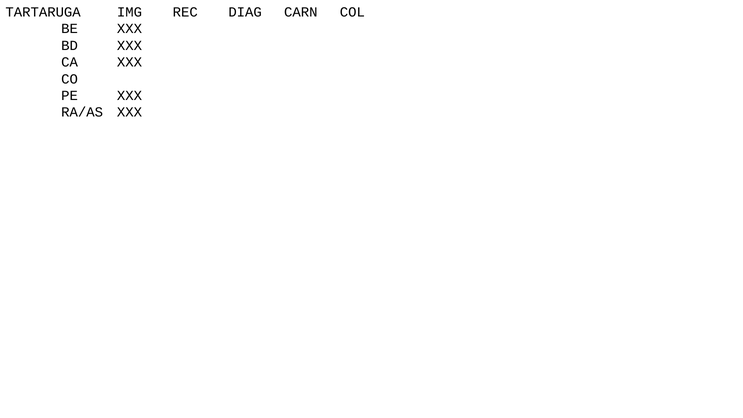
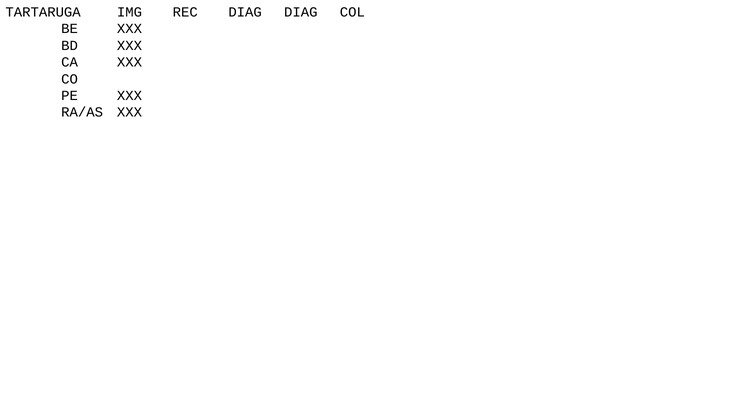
DIAG CARN: CARN -> DIAG
